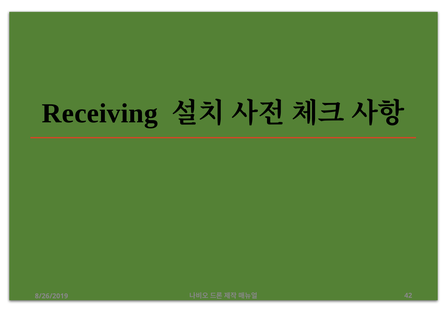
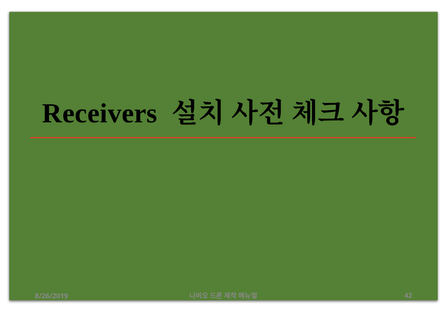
Receiving: Receiving -> Receivers
